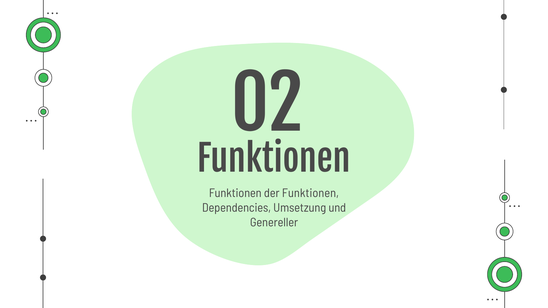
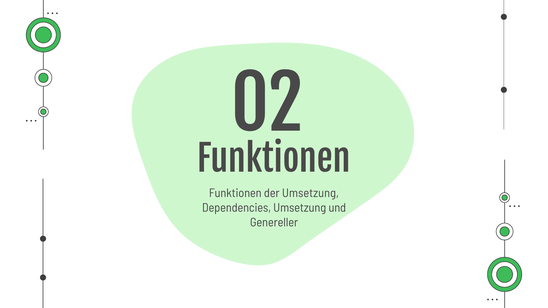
der Funktionen: Funktionen -> Umsetzung
